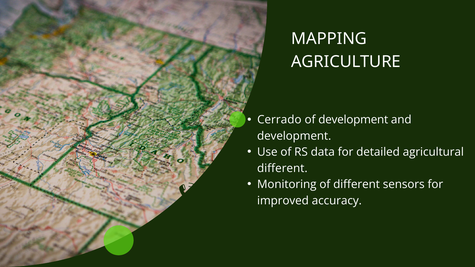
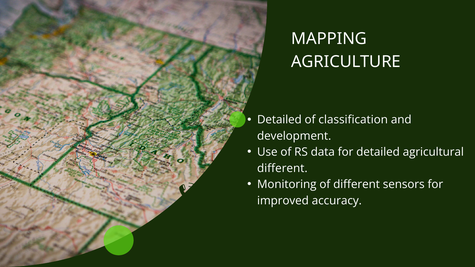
Cerrado at (279, 120): Cerrado -> Detailed
of development: development -> classification
